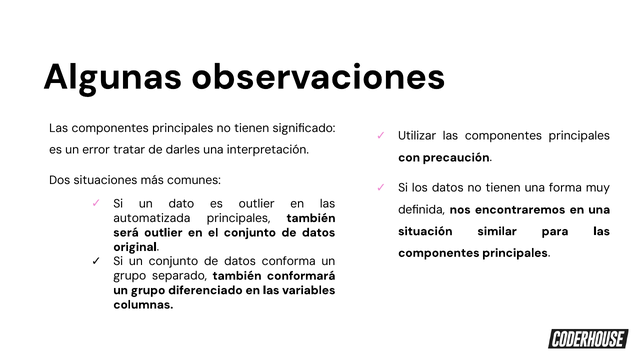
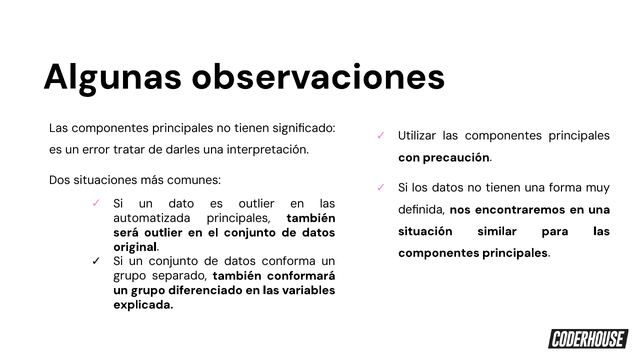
columnas: columnas -> explicada
